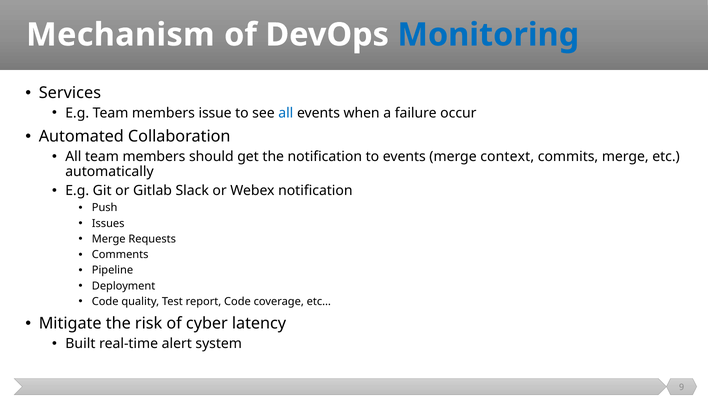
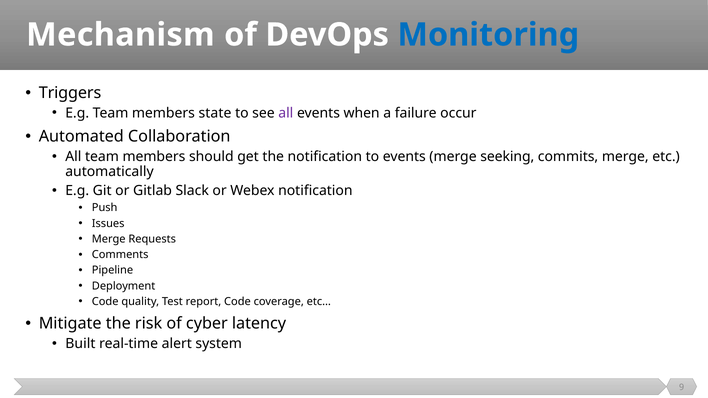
Services: Services -> Triggers
issue: issue -> state
all at (286, 113) colour: blue -> purple
context: context -> seeking
